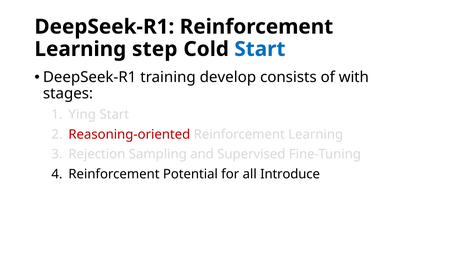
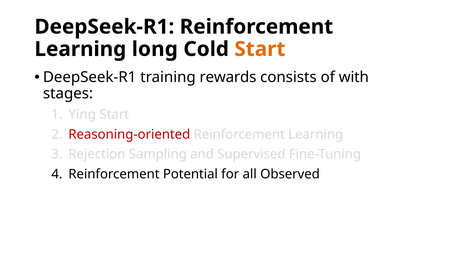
step: step -> long
Start at (260, 49) colour: blue -> orange
develop: develop -> rewards
Introduce: Introduce -> Observed
